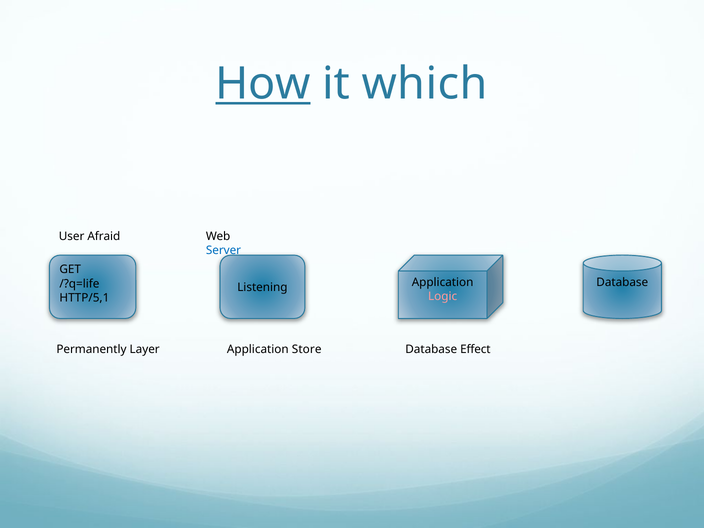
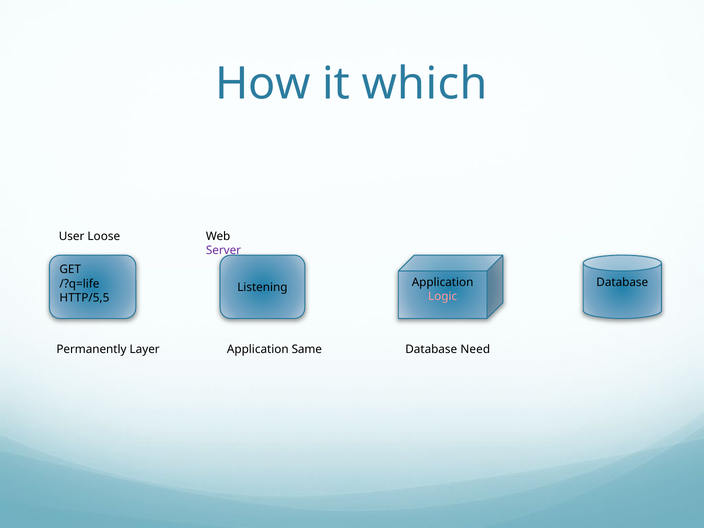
How underline: present -> none
Afraid: Afraid -> Loose
Server colour: blue -> purple
HTTP/5,1: HTTP/5,1 -> HTTP/5,5
Store: Store -> Same
Effect: Effect -> Need
